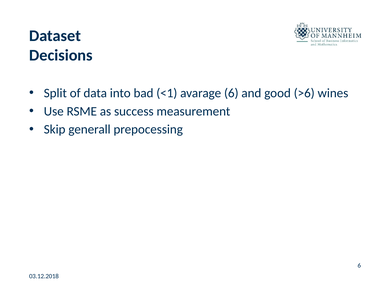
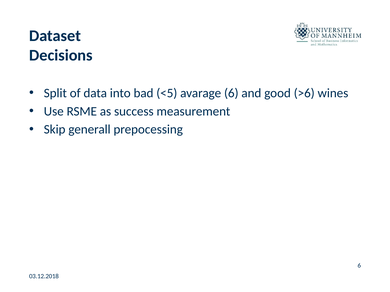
<1: <1 -> <5
